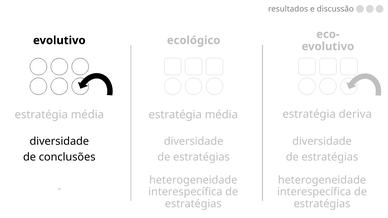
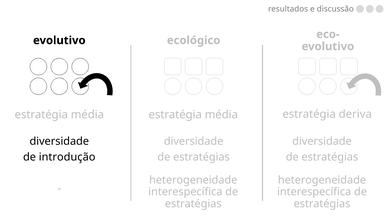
conclusões: conclusões -> introdução
